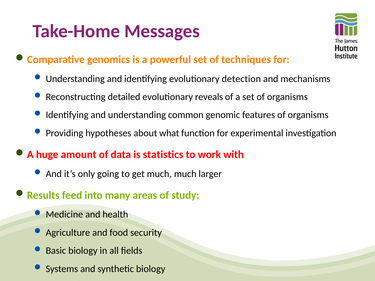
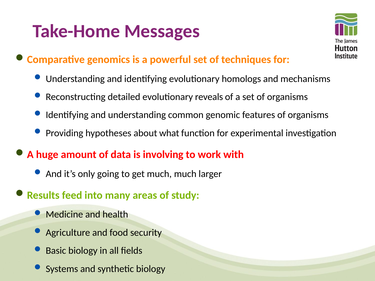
detection: detection -> homologs
statistics: statistics -> involving
